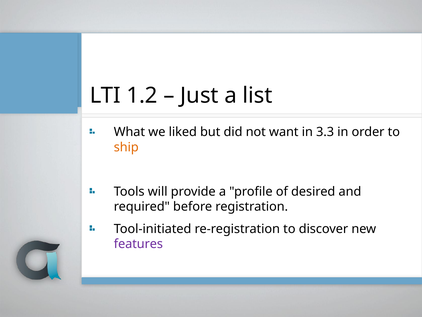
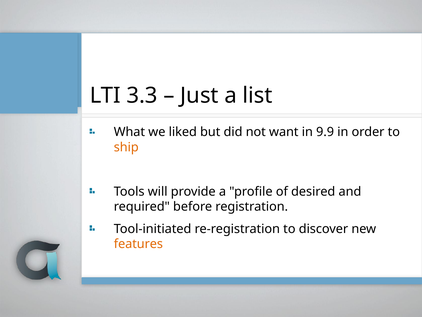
1.2: 1.2 -> 3.3
3.3: 3.3 -> 9.9
features colour: purple -> orange
